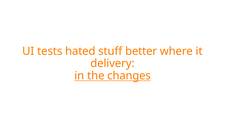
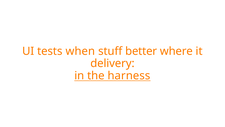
hated: hated -> when
changes: changes -> harness
